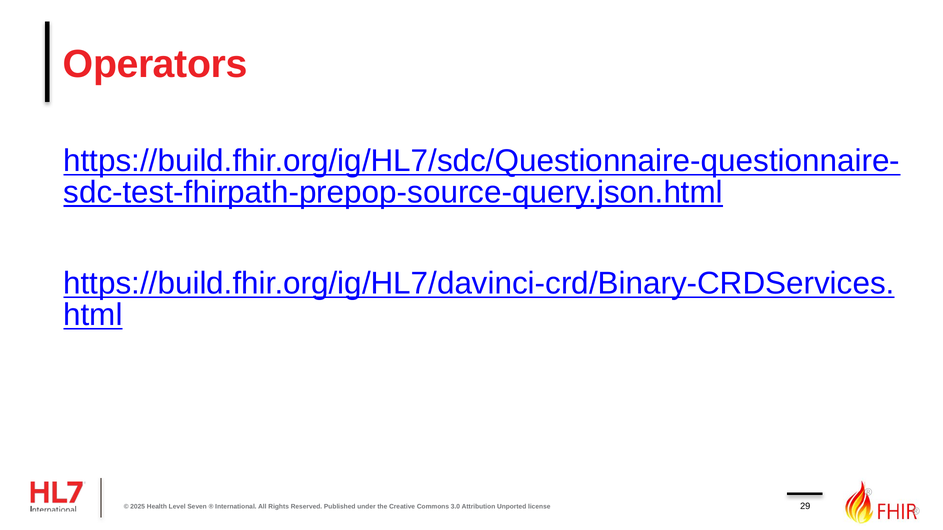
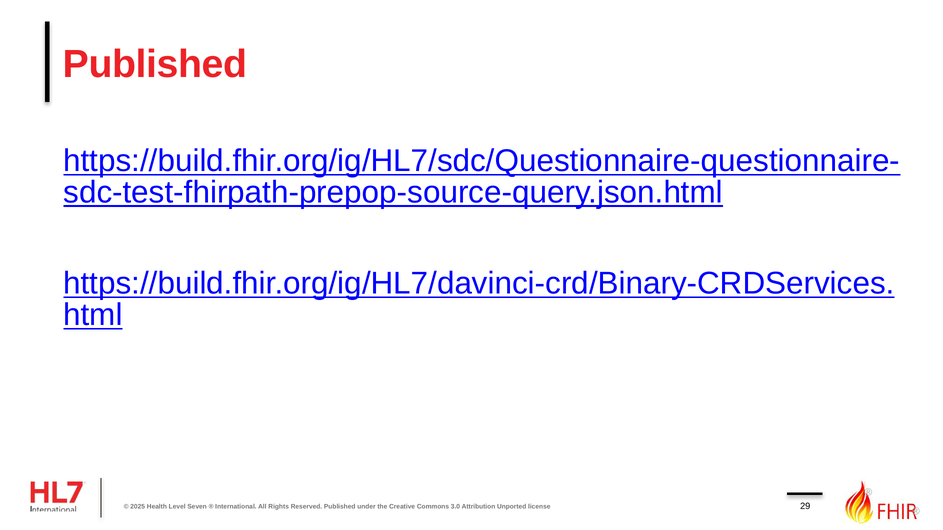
Operators at (155, 64): Operators -> Published
